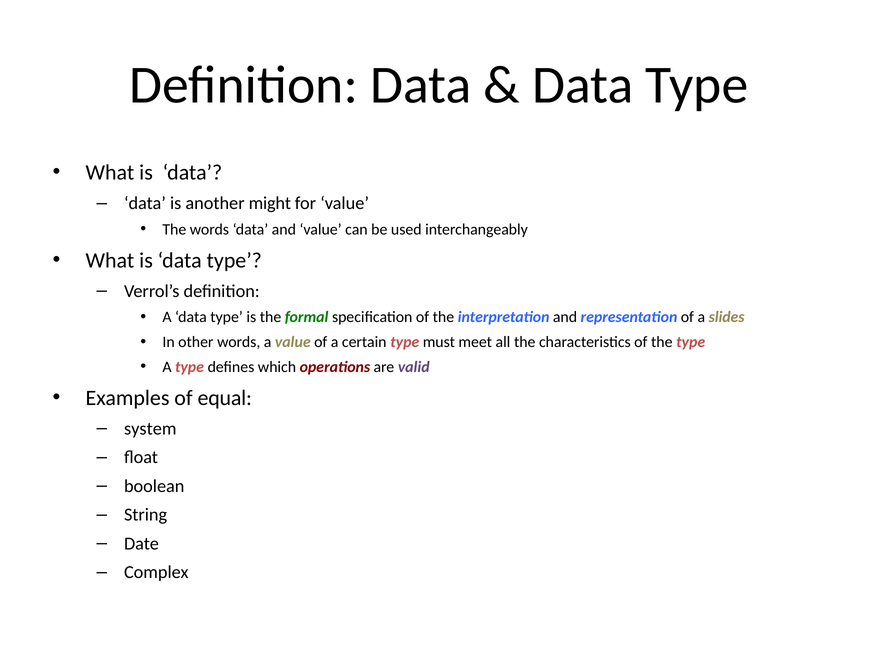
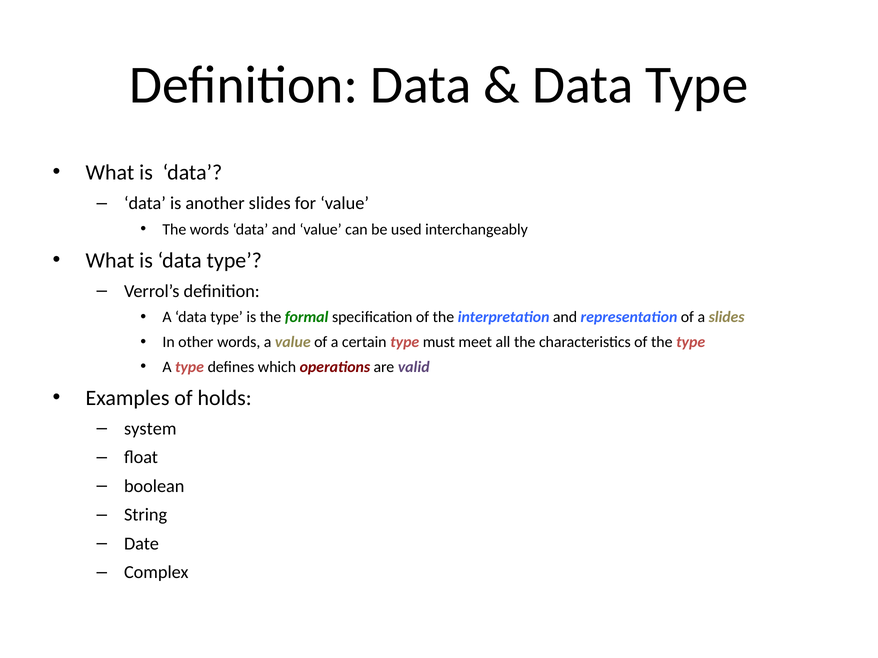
another might: might -> slides
equal: equal -> holds
